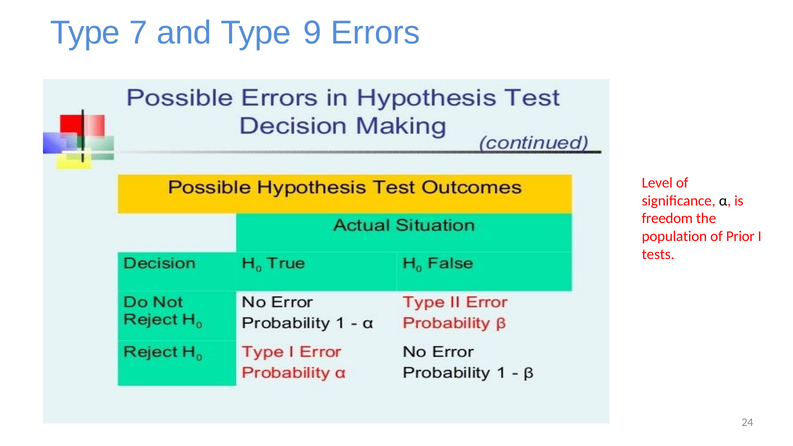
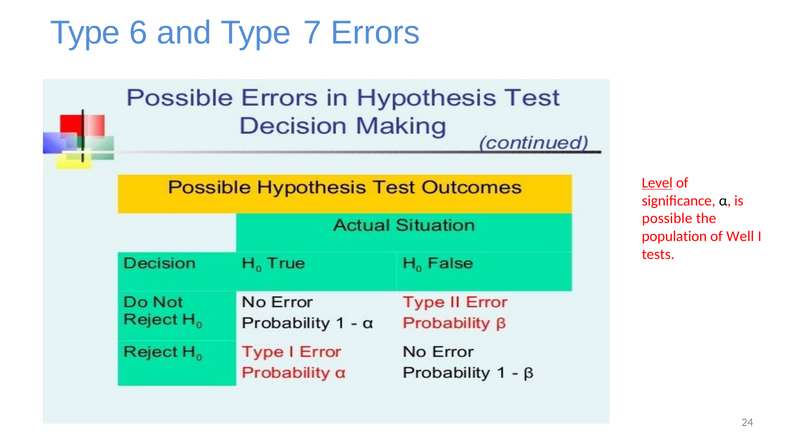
7: 7 -> 6
9: 9 -> 7
Level underline: none -> present
freedom: freedom -> possible
Prior: Prior -> Well
